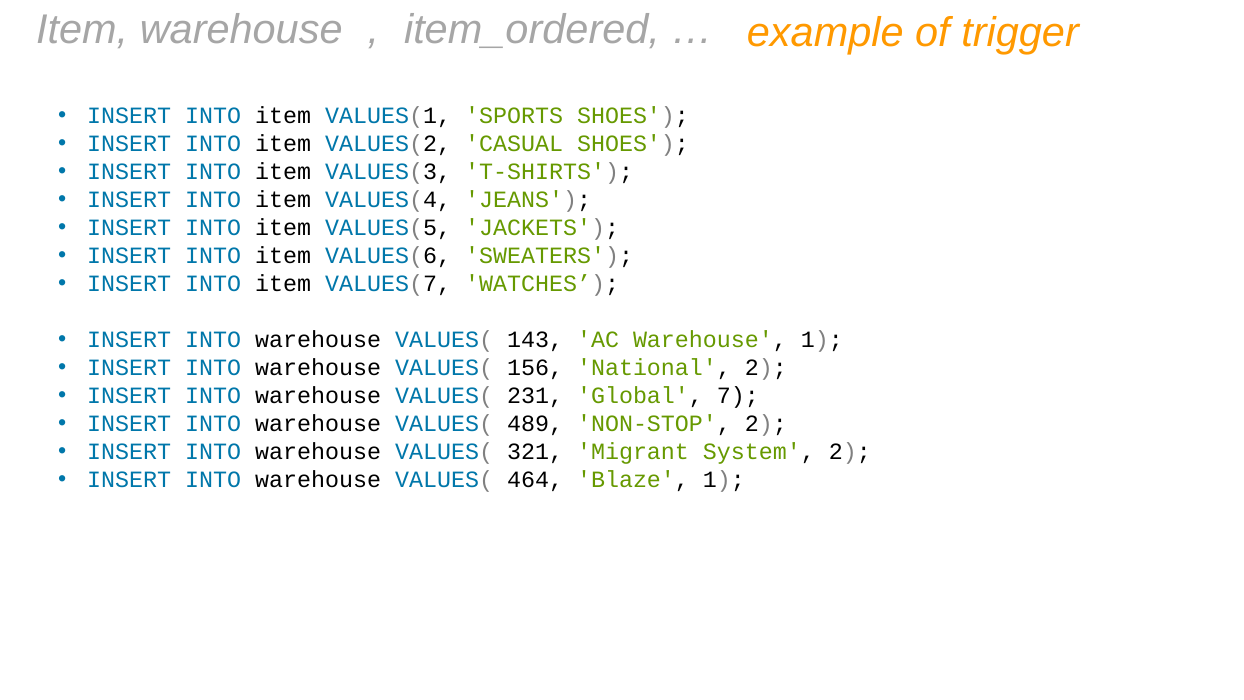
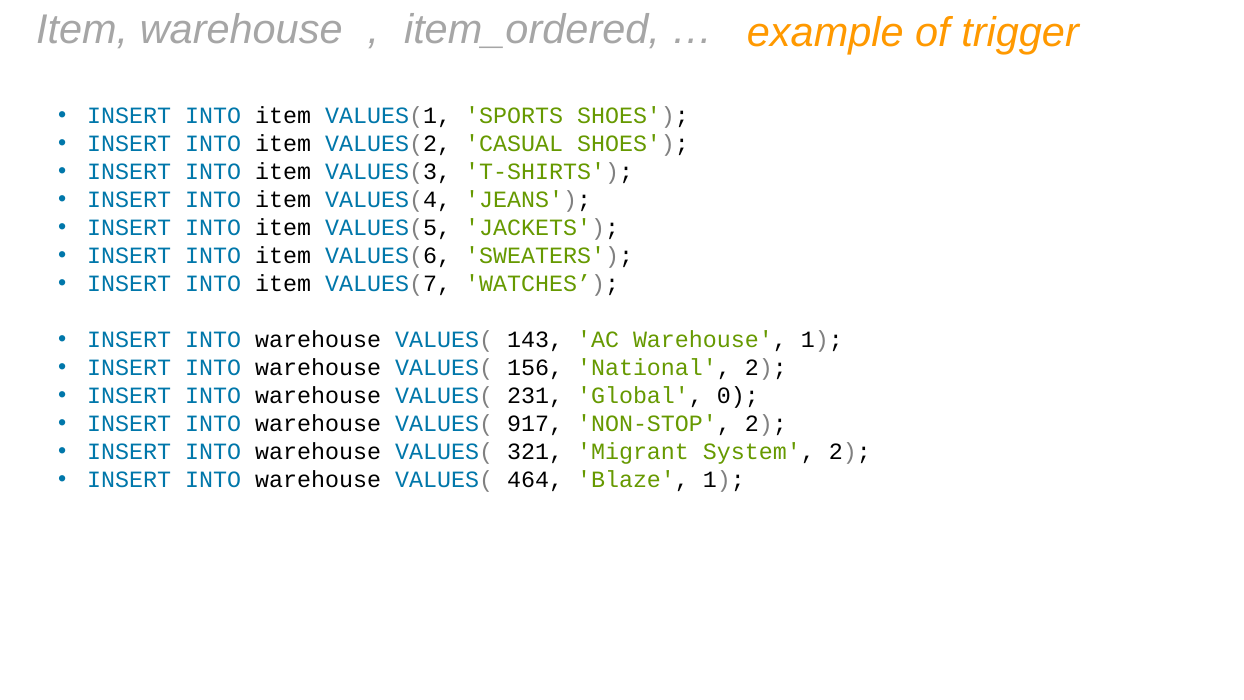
7: 7 -> 0
489: 489 -> 917
